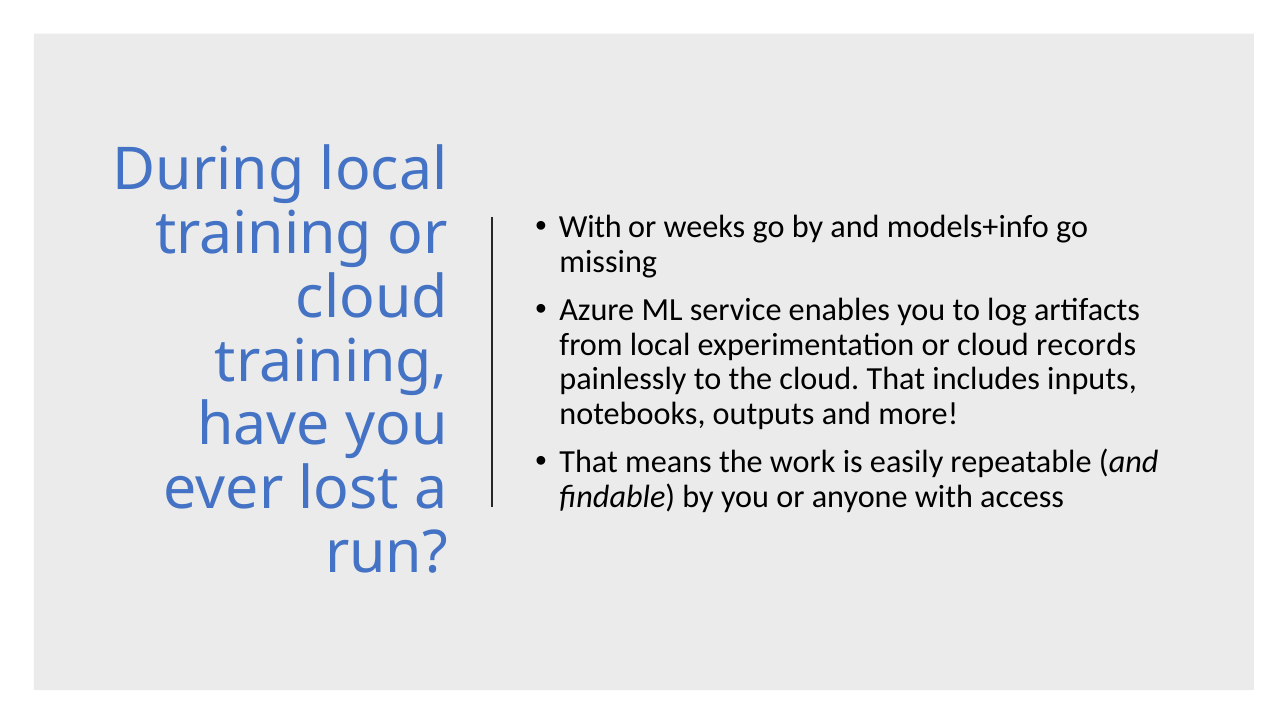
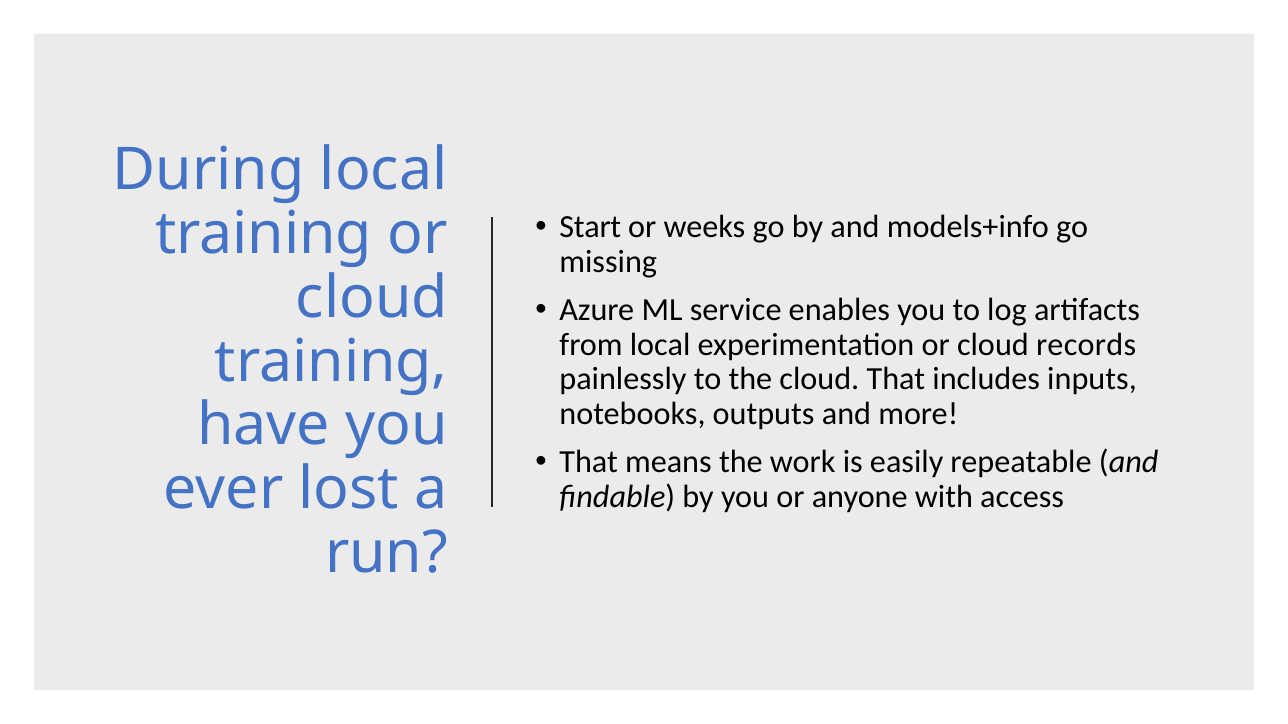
With at (590, 227): With -> Start
